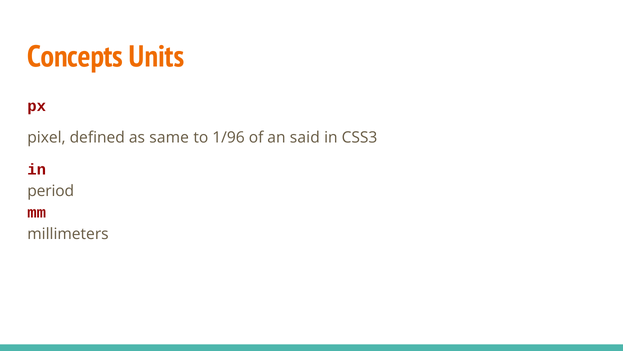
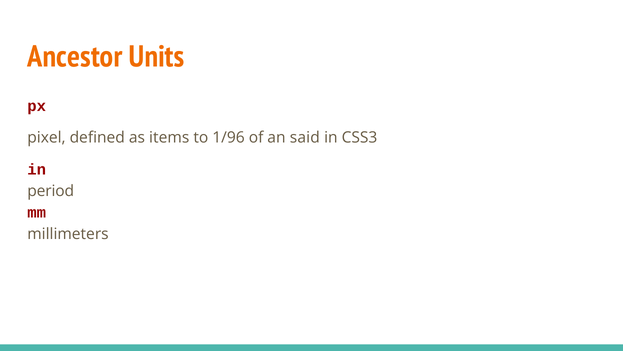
Concepts: Concepts -> Ancestor
same: same -> items
